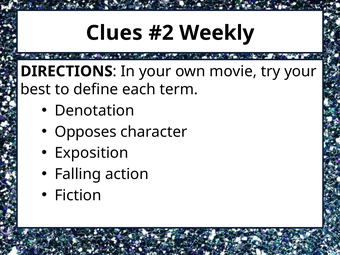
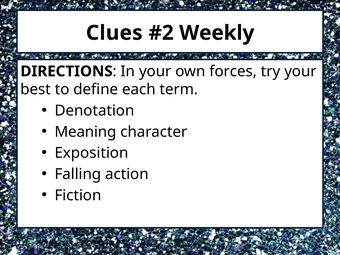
movie: movie -> forces
Opposes: Opposes -> Meaning
